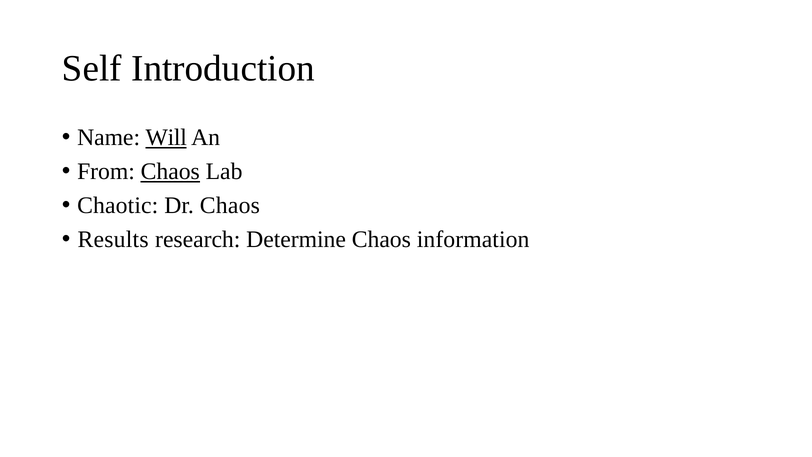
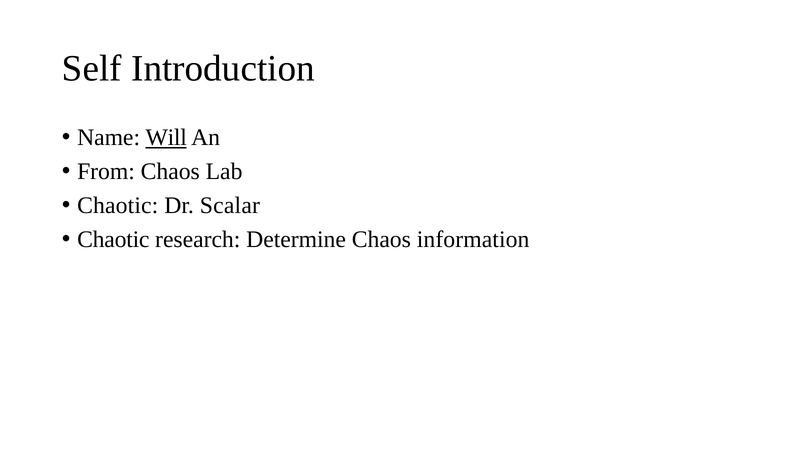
Chaos at (170, 171) underline: present -> none
Dr Chaos: Chaos -> Scalar
Results at (113, 239): Results -> Chaotic
